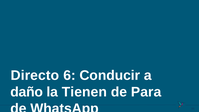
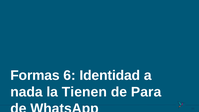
Directo: Directo -> Formas
Conducir: Conducir -> Identidad
daño: daño -> nada
